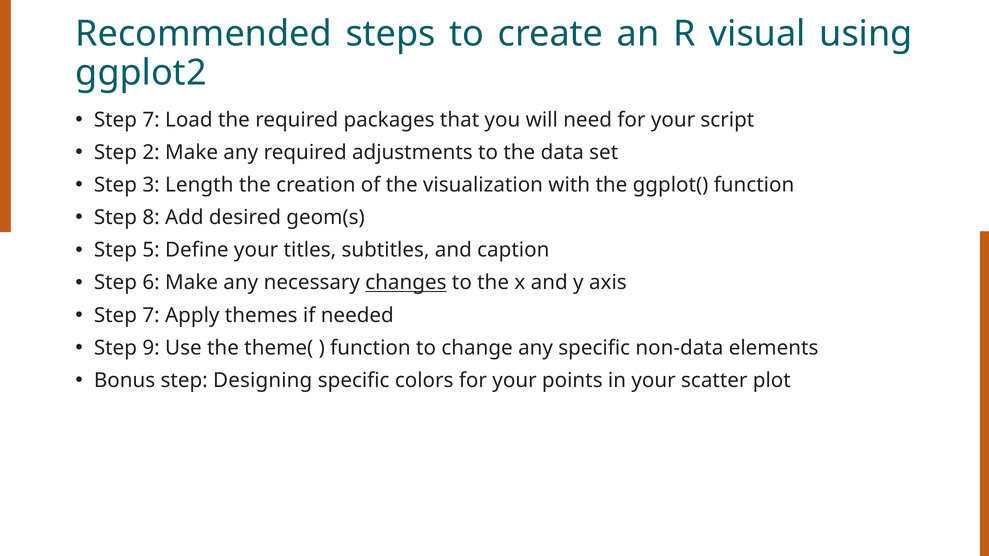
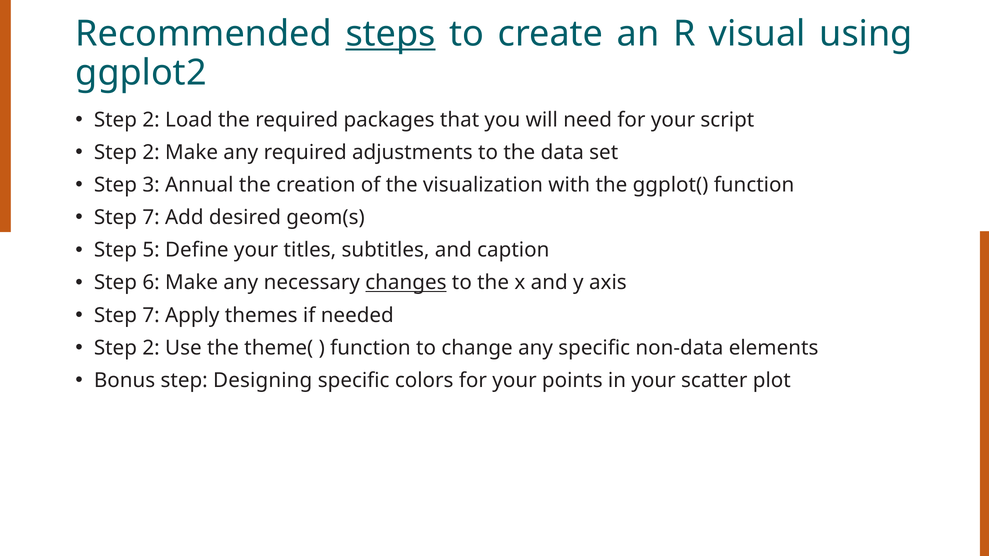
steps underline: none -> present
7 at (151, 120): 7 -> 2
Length: Length -> Annual
8 at (151, 218): 8 -> 7
9 at (151, 348): 9 -> 2
